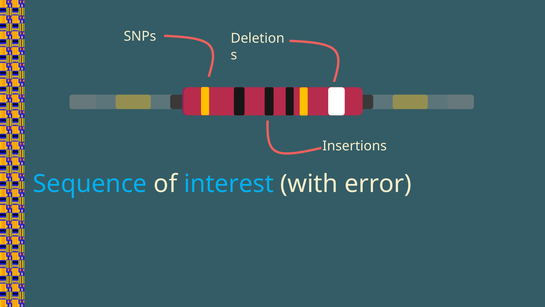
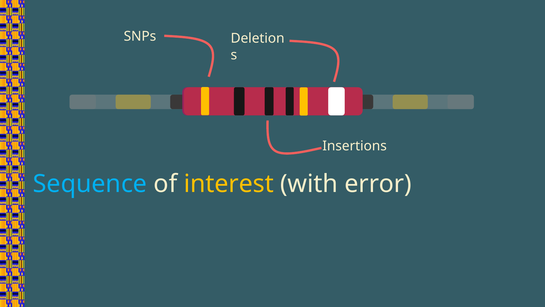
interest colour: light blue -> yellow
